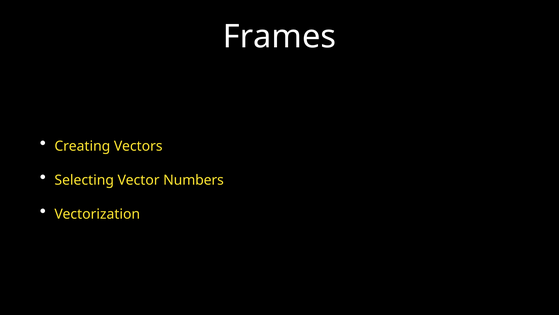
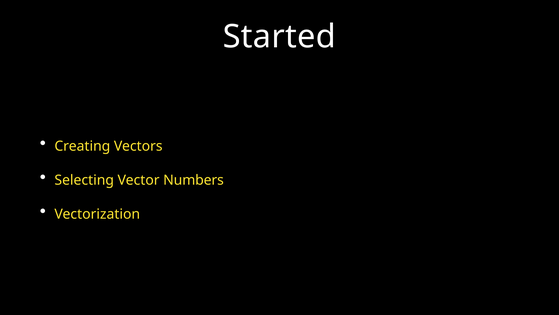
Frames: Frames -> Started
